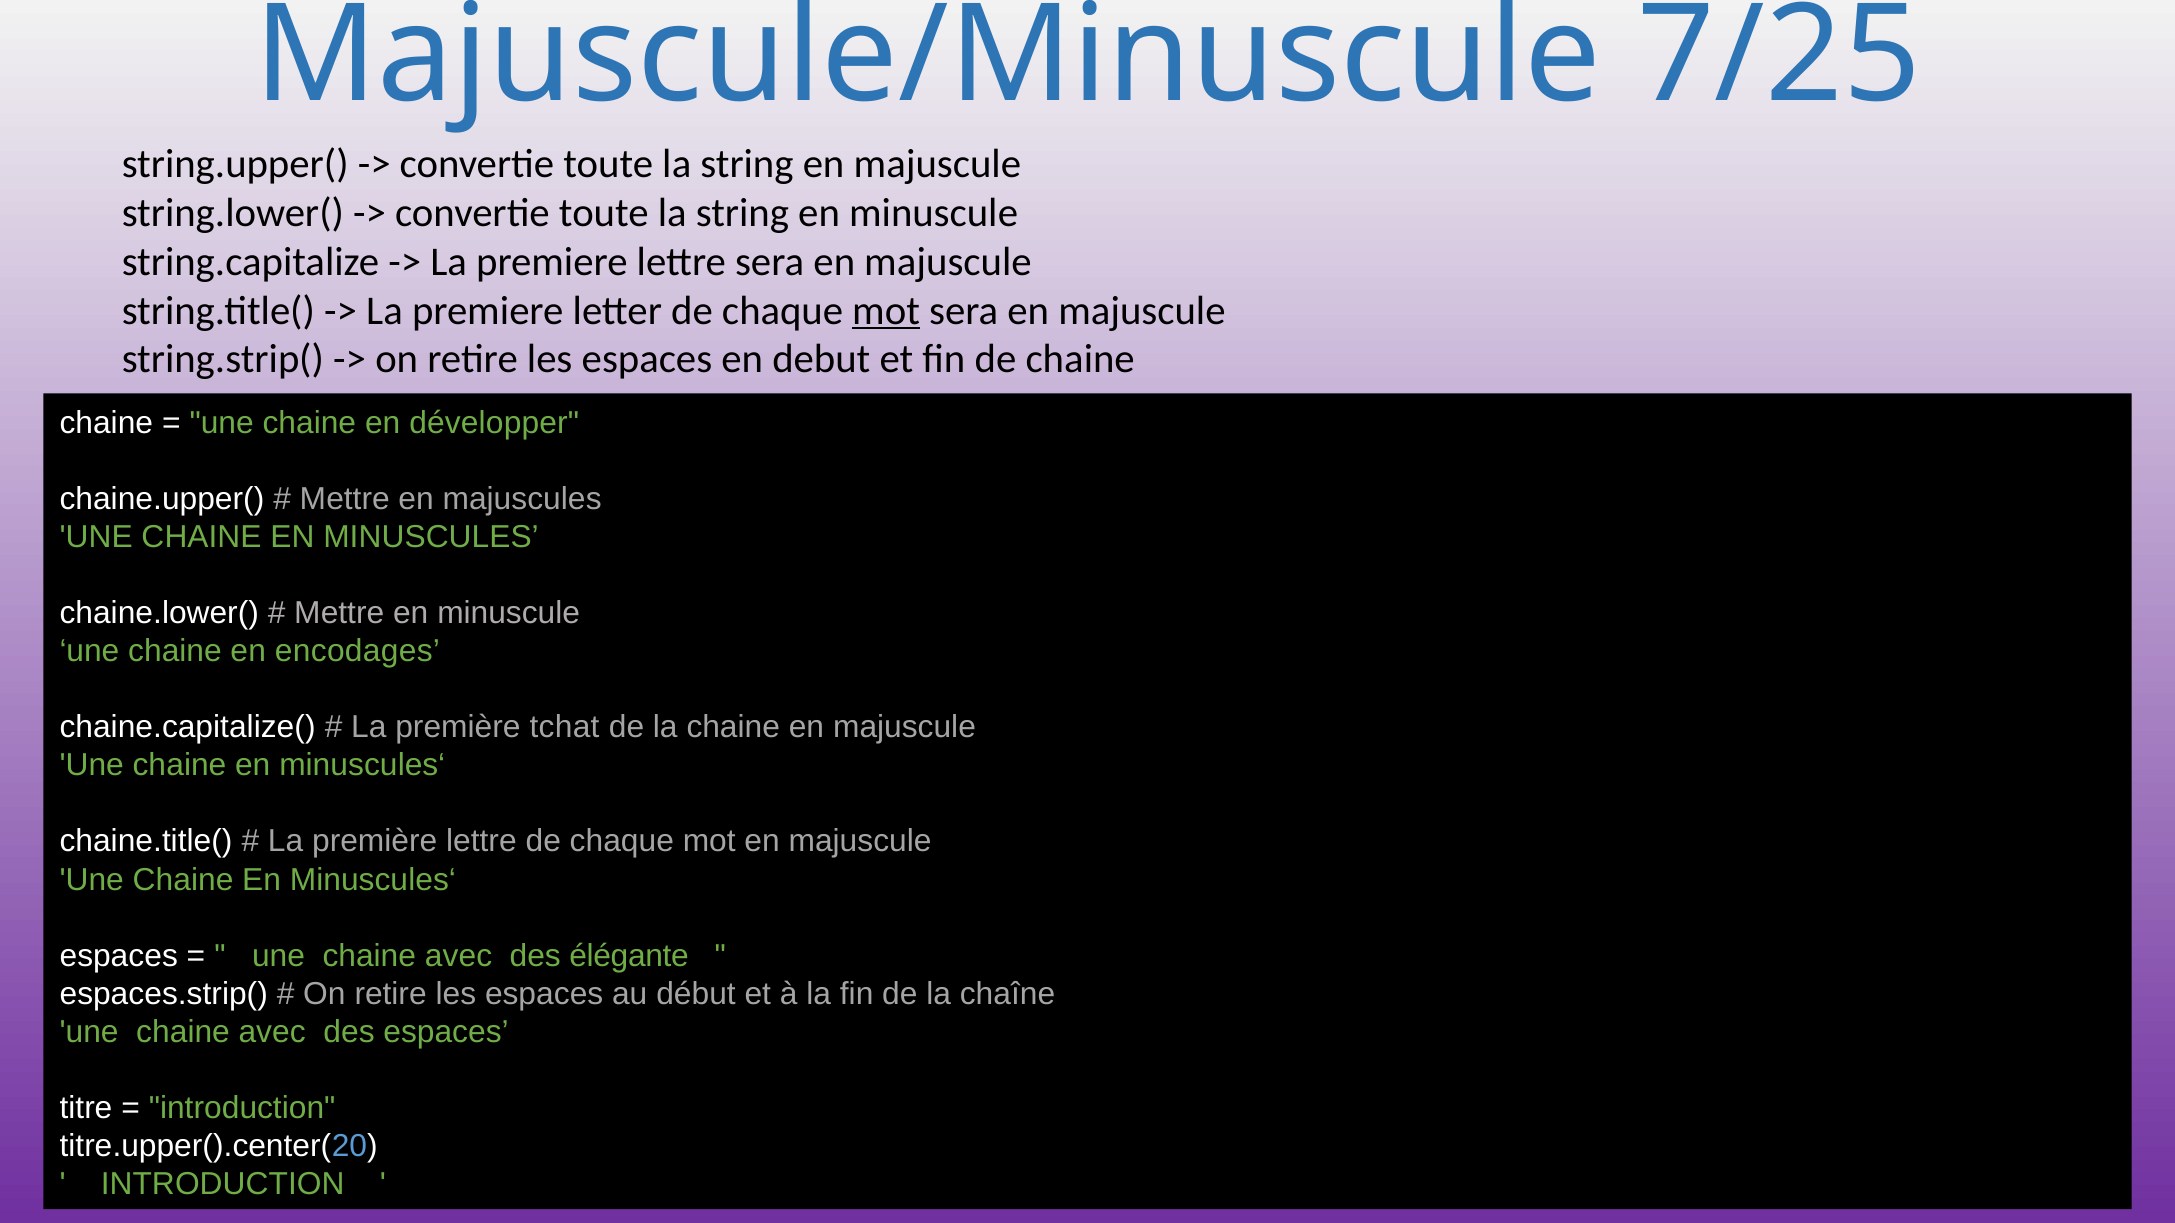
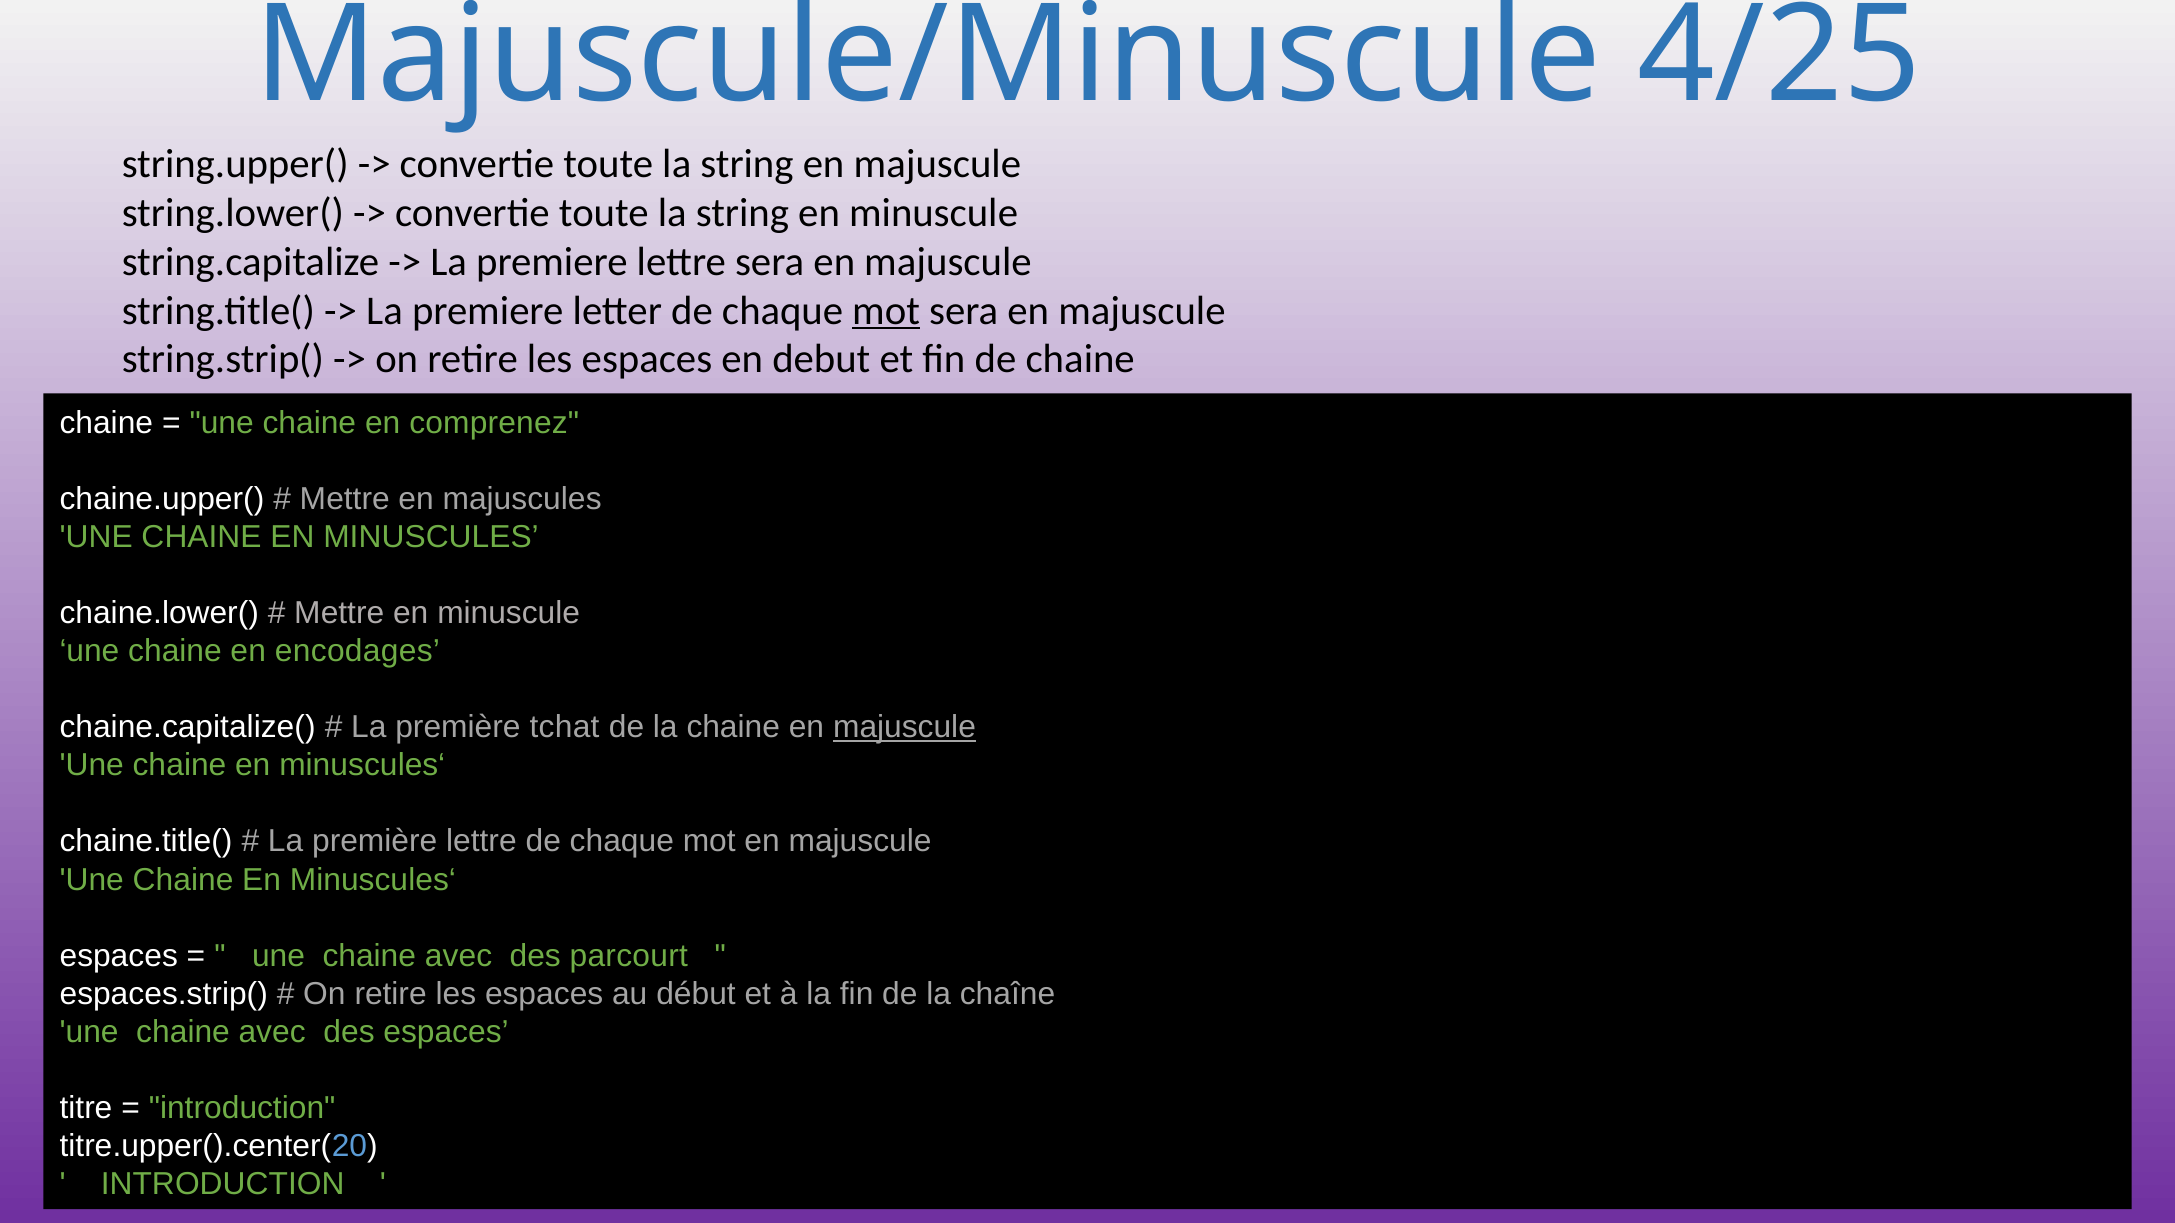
7/25: 7/25 -> 4/25
développer: développer -> comprenez
majuscule at (904, 728) underline: none -> present
élégante: élégante -> parcourt
